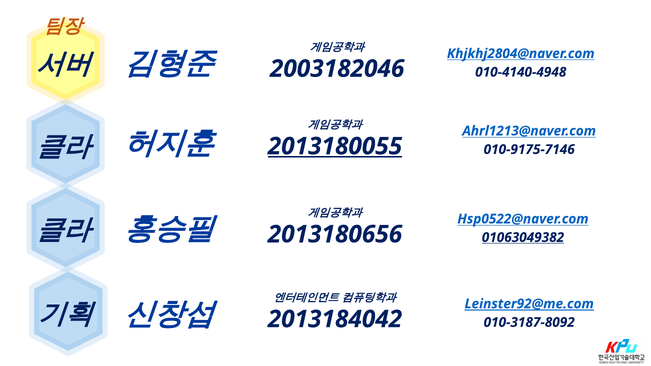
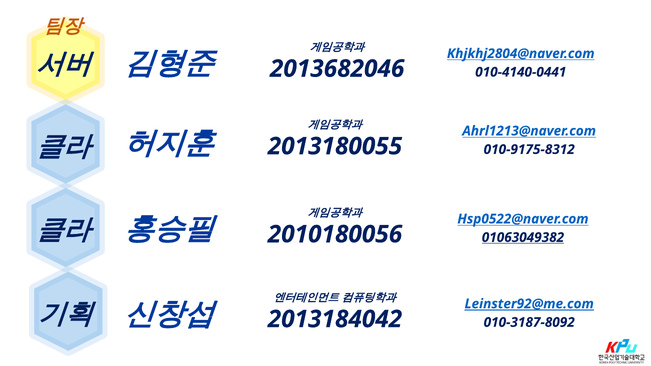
2003182046: 2003182046 -> 2013682046
010-4140-4948: 010-4140-4948 -> 010-4140-0441
2013180055 underline: present -> none
010-9175-7146: 010-9175-7146 -> 010-9175-8312
2013180656: 2013180656 -> 2010180056
